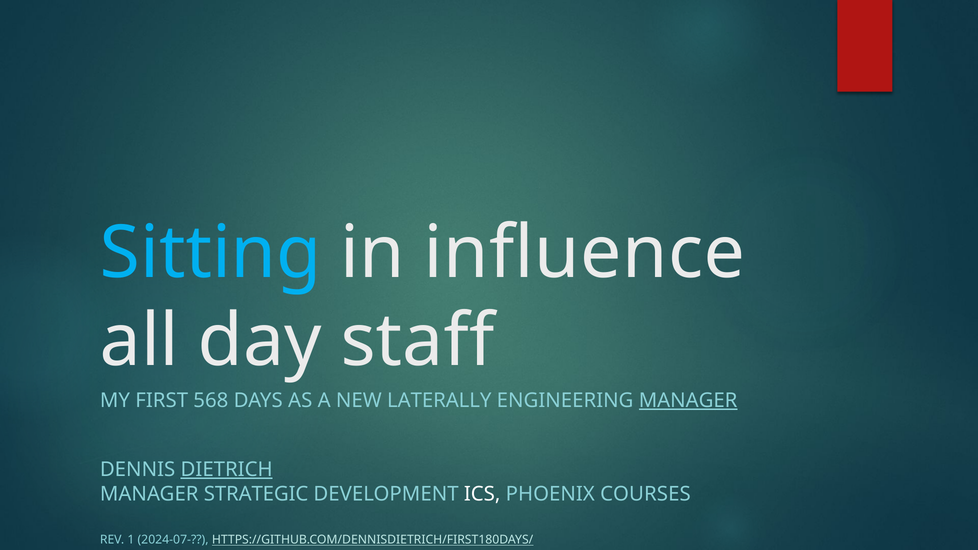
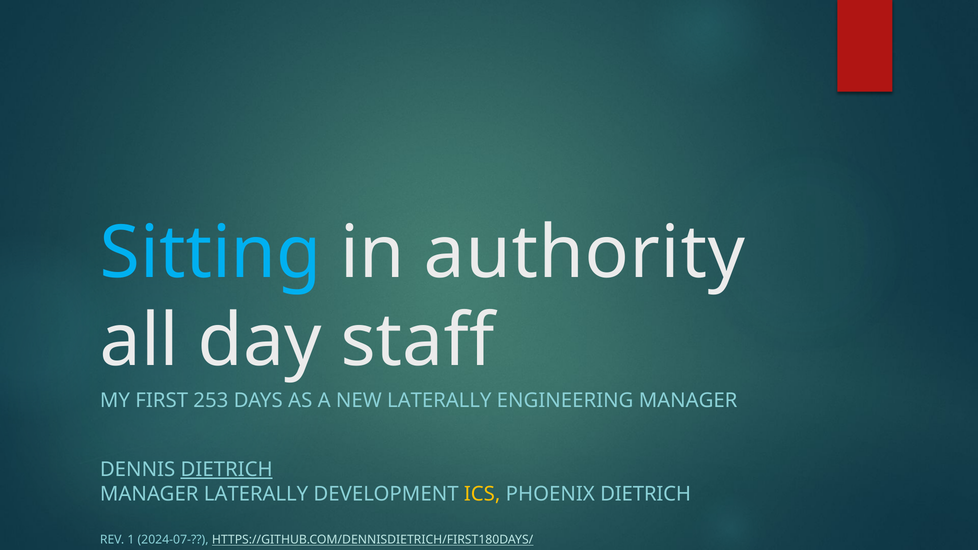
influence: influence -> authority
568: 568 -> 253
MANAGER at (688, 401) underline: present -> none
MANAGER STRATEGIC: STRATEGIC -> LATERALLY
ICS colour: white -> yellow
PHOENIX COURSES: COURSES -> DIETRICH
